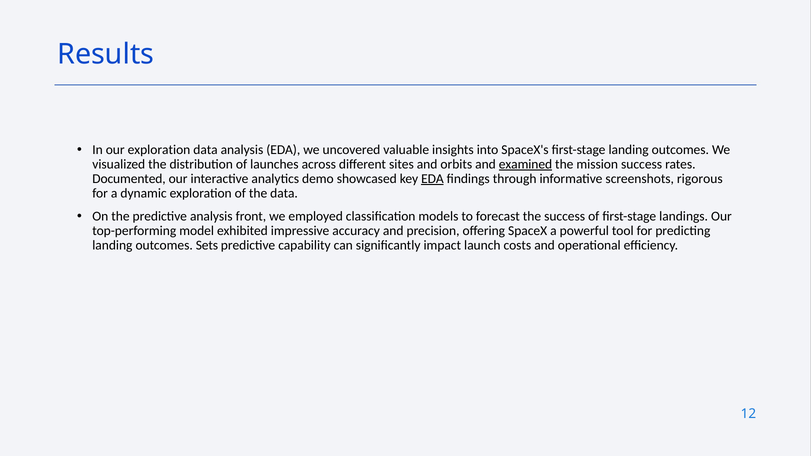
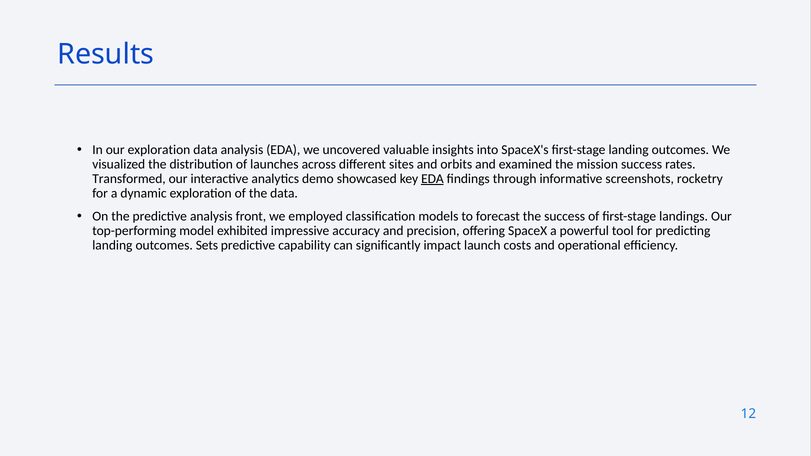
examined underline: present -> none
Documented: Documented -> Transformed
rigorous: rigorous -> rocketry
